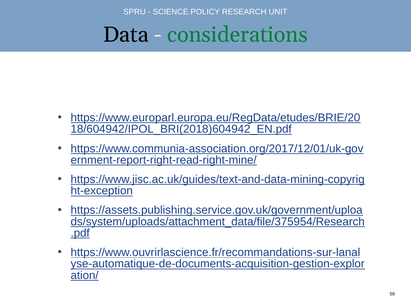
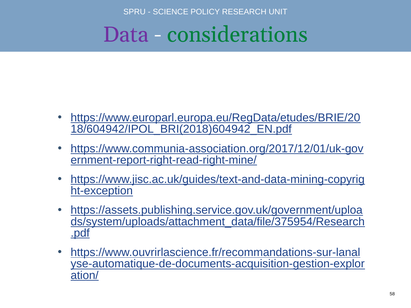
Data colour: black -> purple
